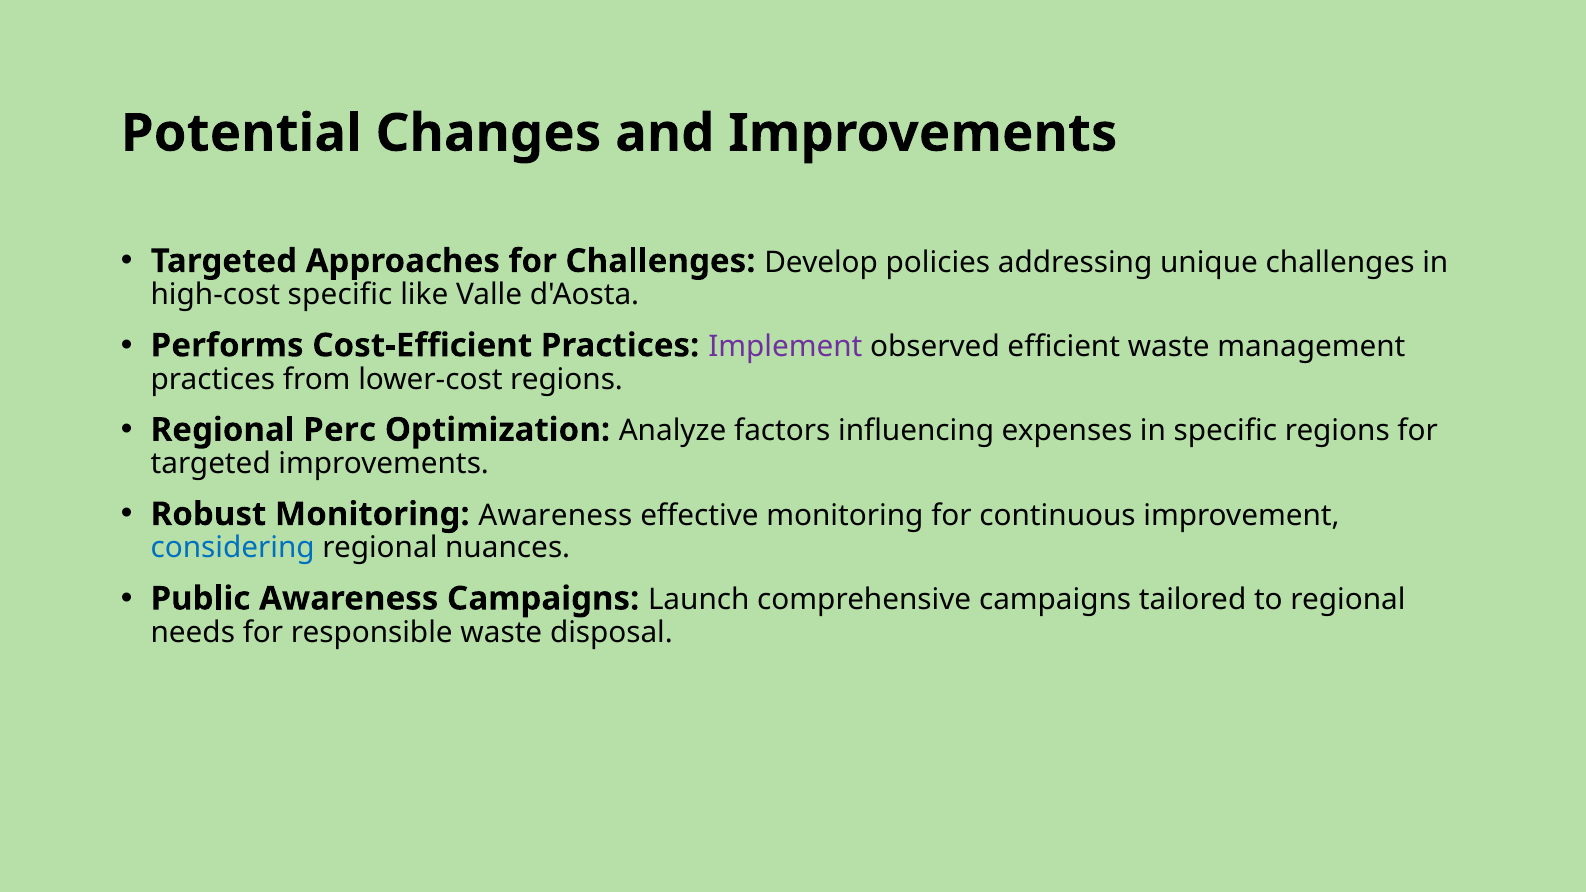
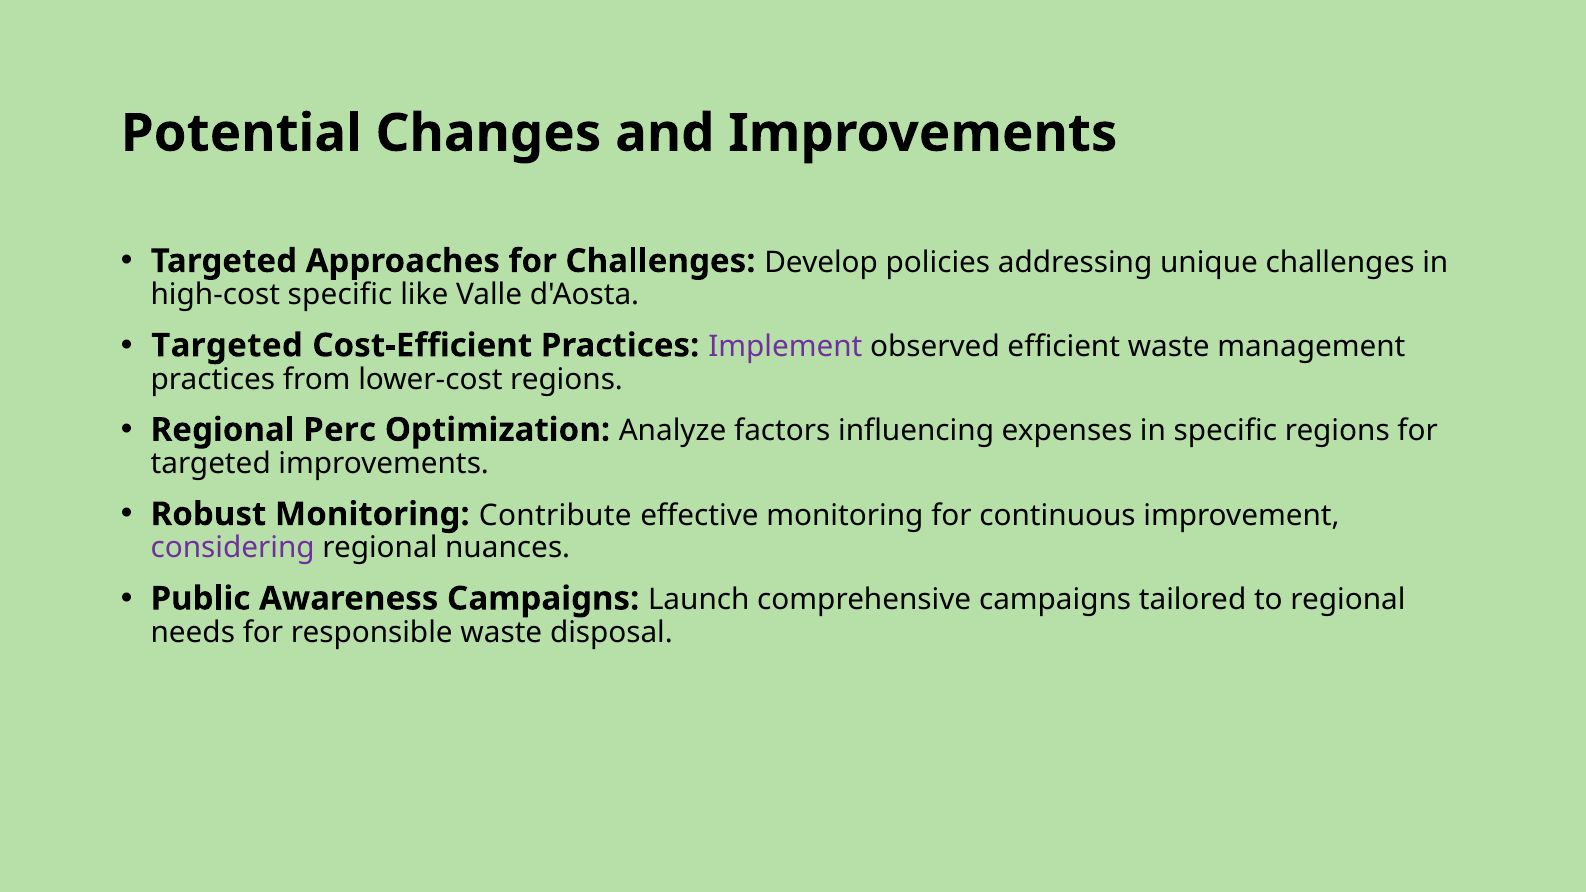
Performs at (227, 346): Performs -> Targeted
Monitoring Awareness: Awareness -> Contribute
considering colour: blue -> purple
